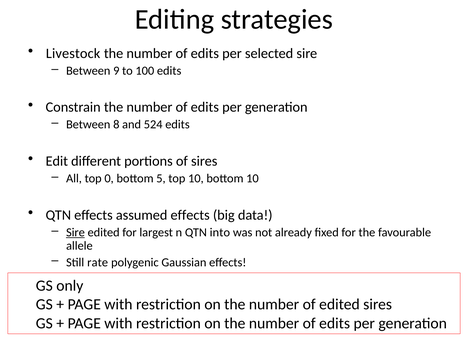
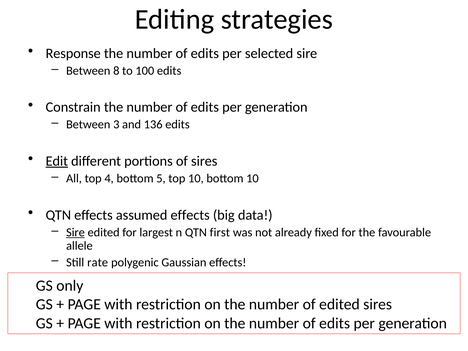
Livestock: Livestock -> Response
9: 9 -> 8
8: 8 -> 3
524: 524 -> 136
Edit underline: none -> present
0: 0 -> 4
into: into -> first
